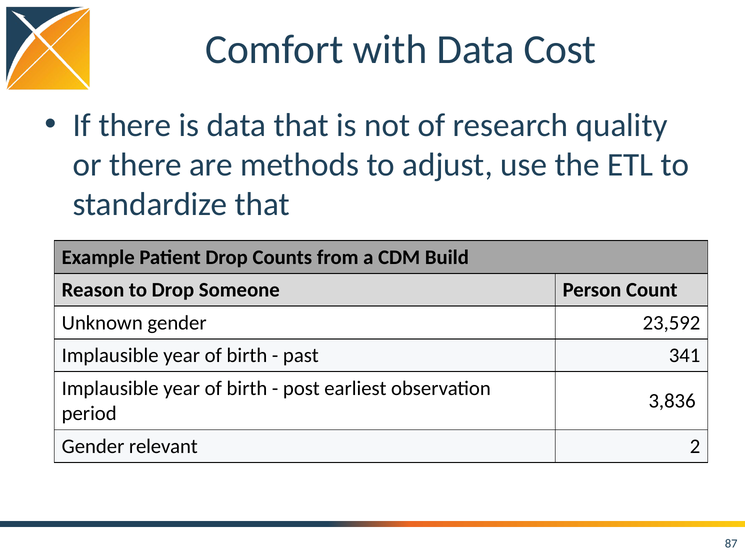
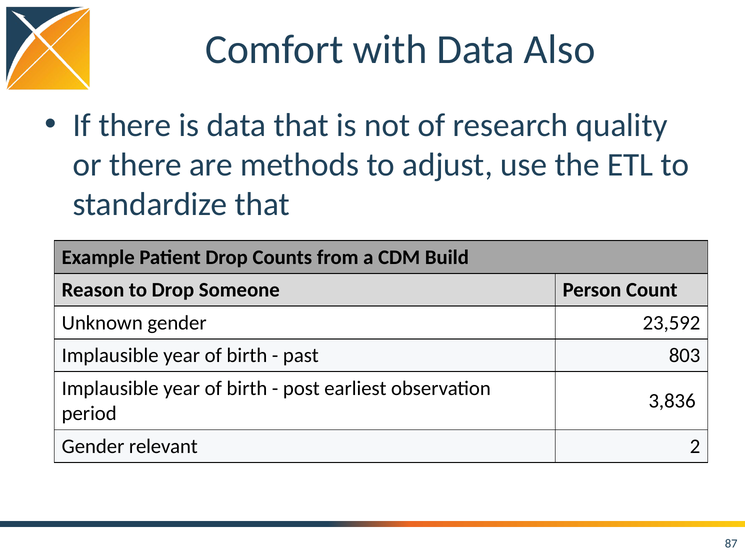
Cost: Cost -> Also
341: 341 -> 803
